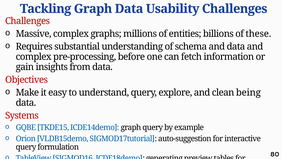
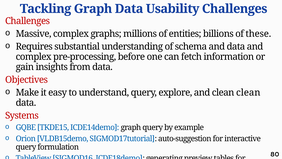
clean being: being -> clean
